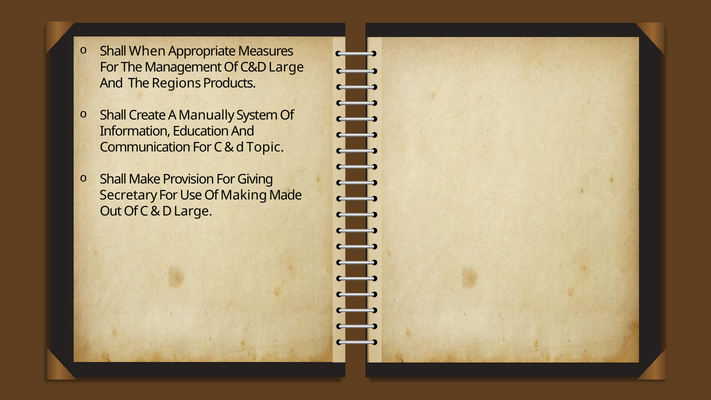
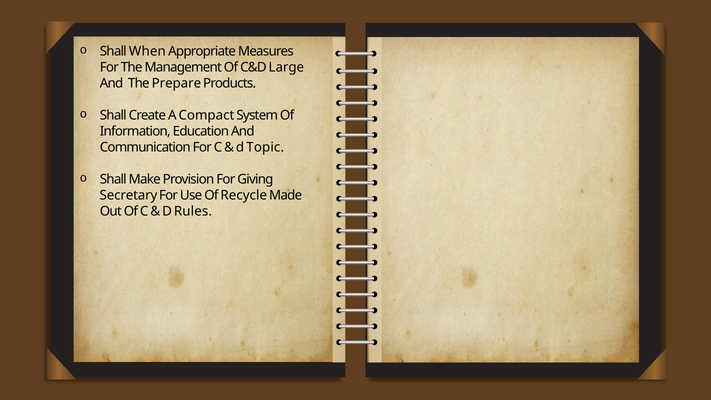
Regions: Regions -> Prepare
Manually: Manually -> Compact
Making: Making -> Recycle
D Large: Large -> Rules
